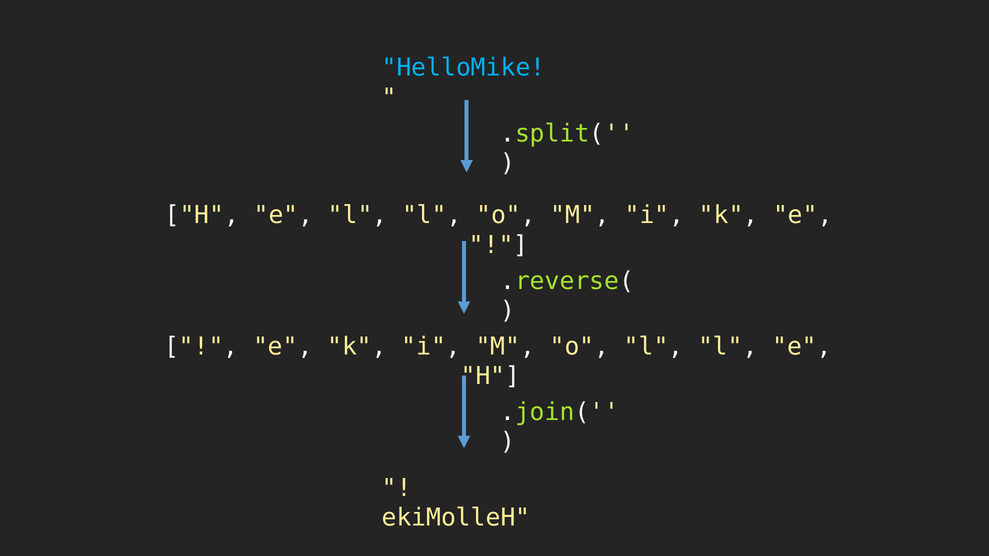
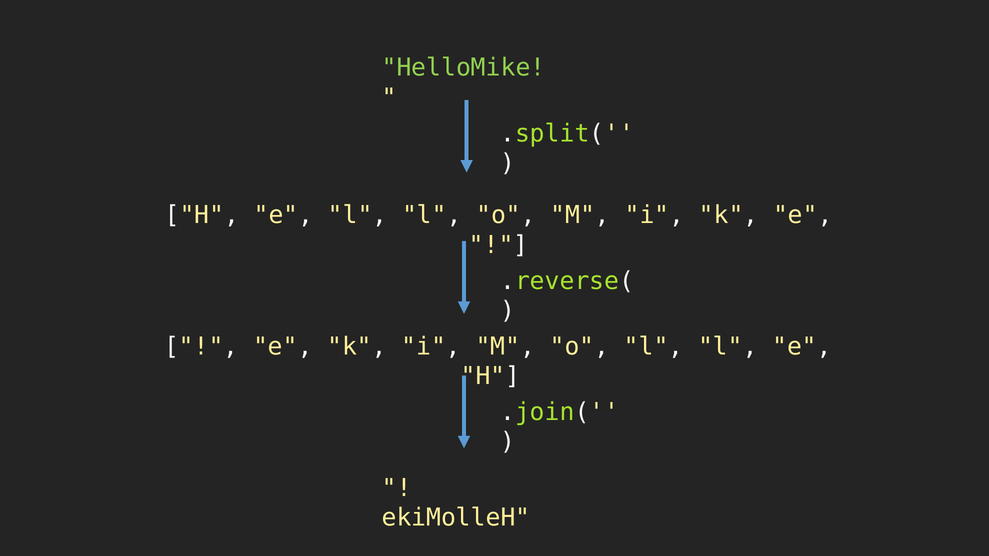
HelloMike colour: light blue -> light green
